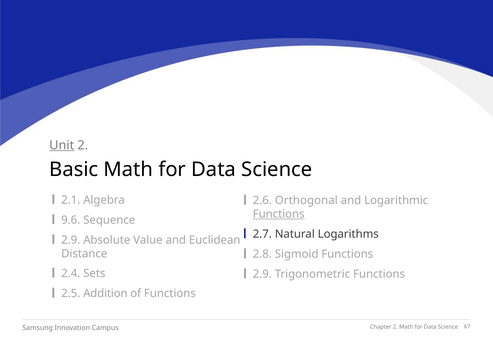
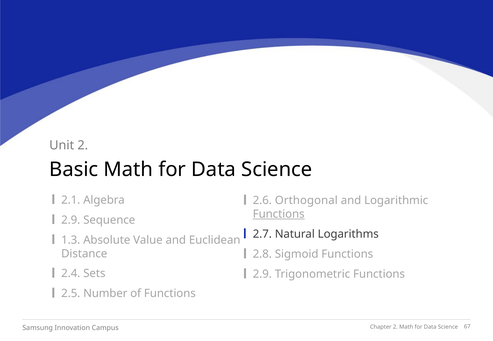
Unit underline: present -> none
9.6 at (71, 220): 9.6 -> 2.9
2.9 at (71, 240): 2.9 -> 1.3
Addition: Addition -> Number
